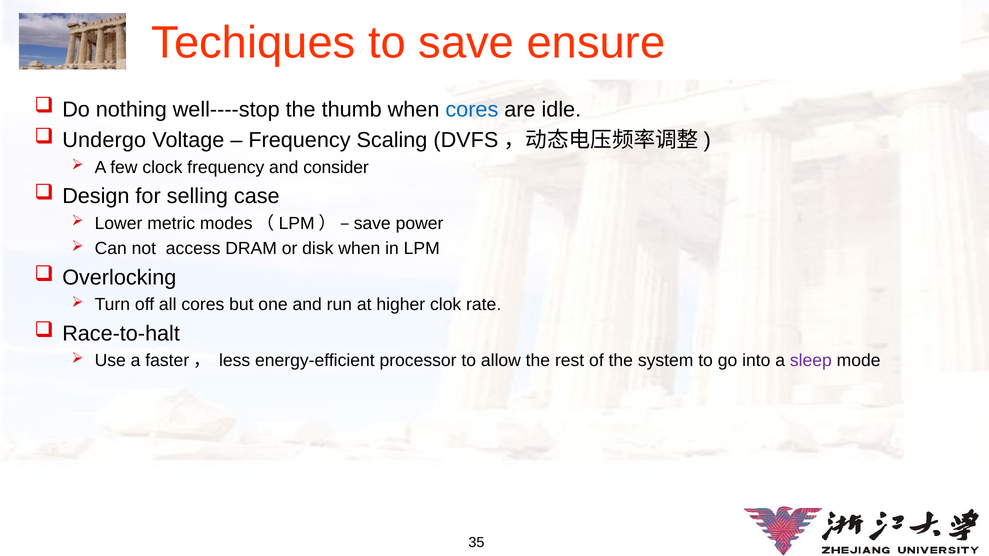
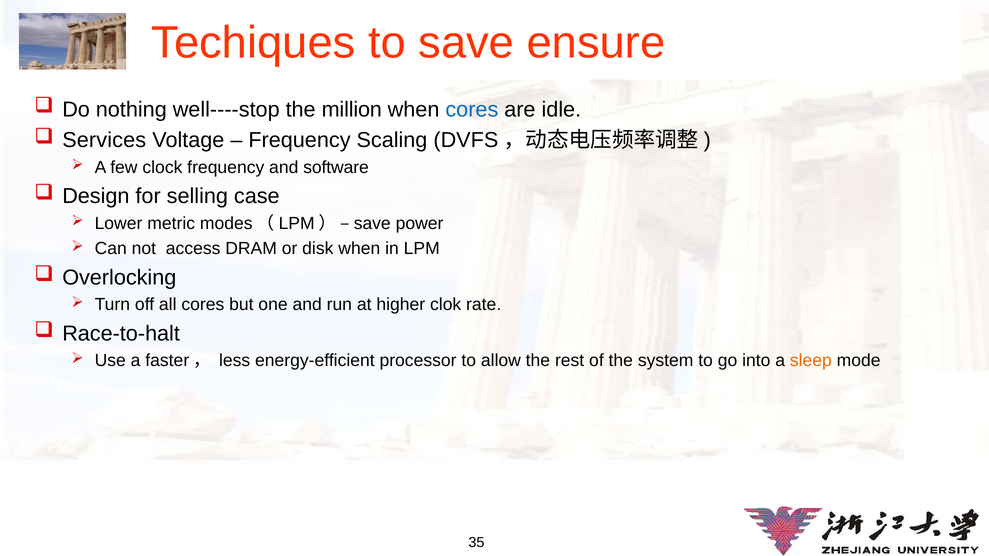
thumb: thumb -> million
Undergo: Undergo -> Services
consider: consider -> software
sleep colour: purple -> orange
